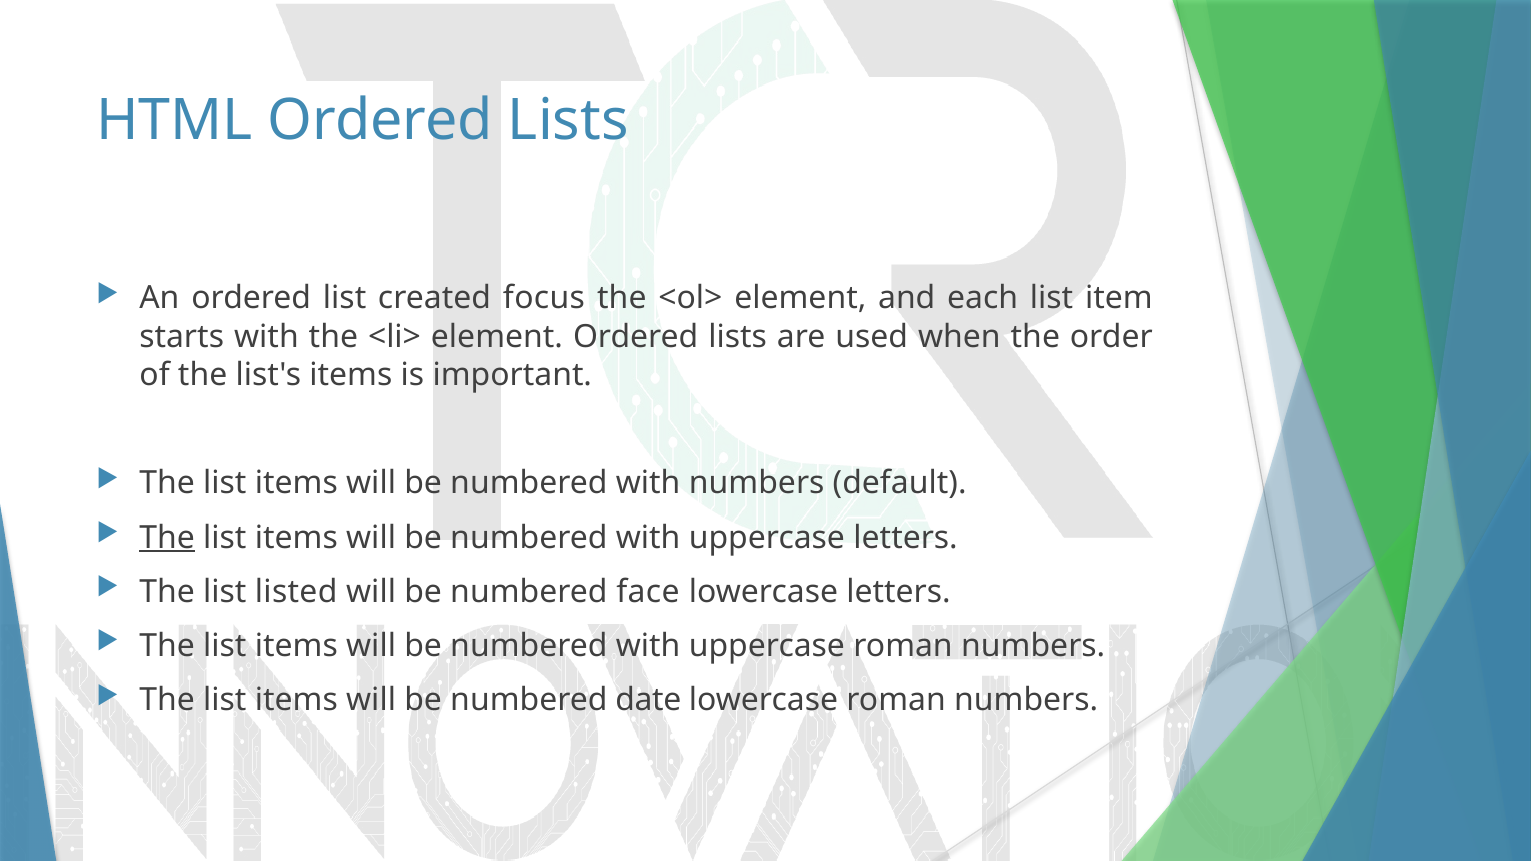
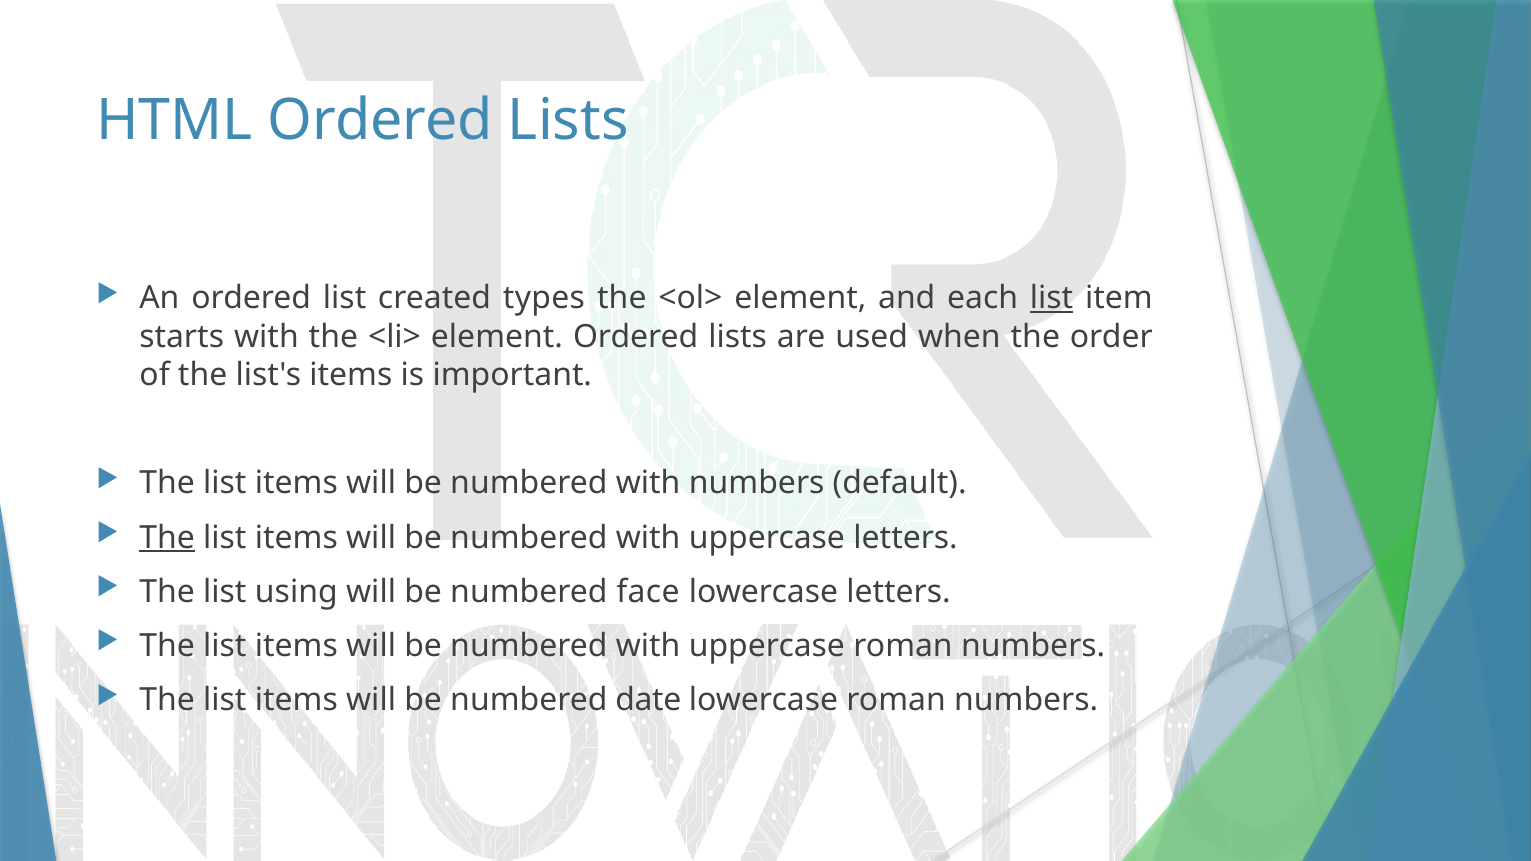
focus: focus -> types
list at (1052, 298) underline: none -> present
listed: listed -> using
